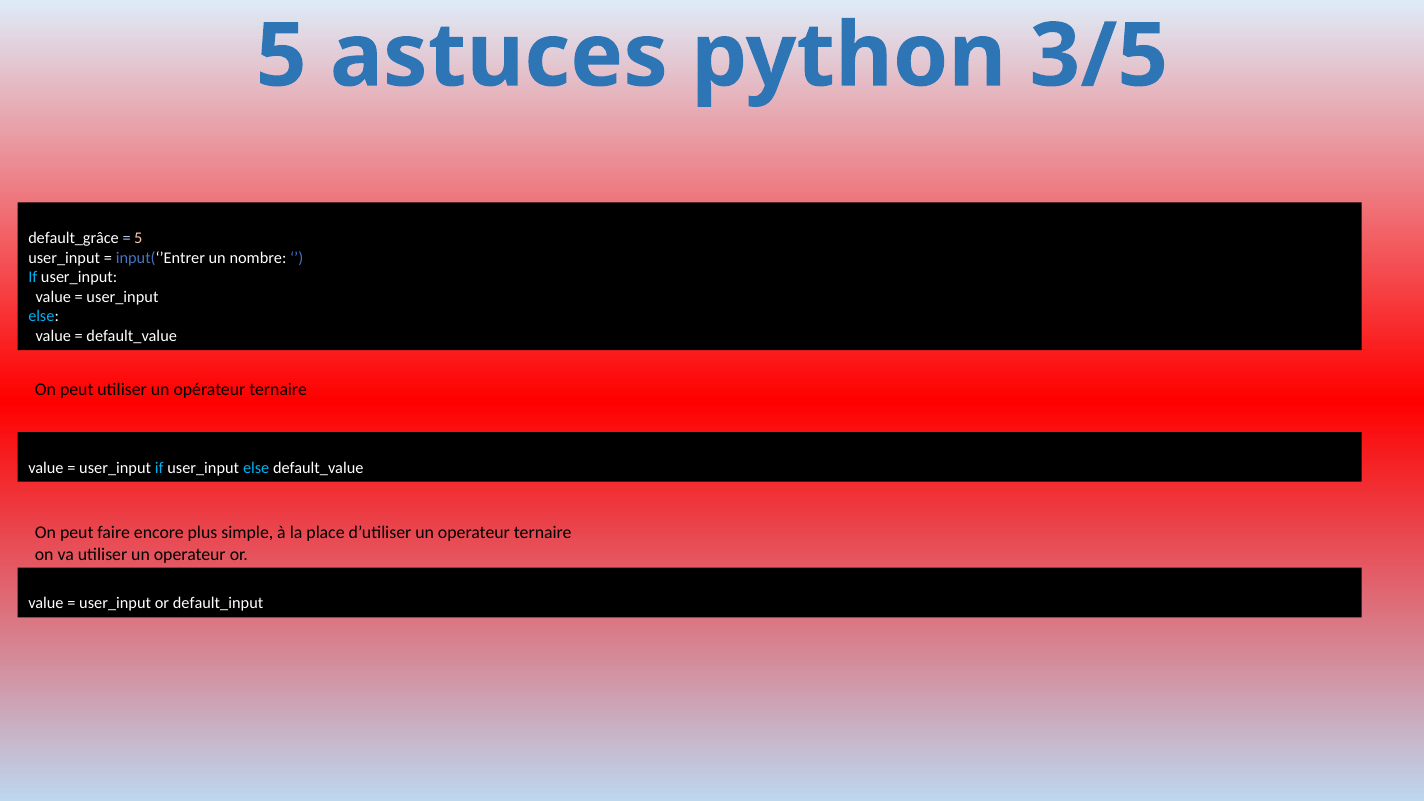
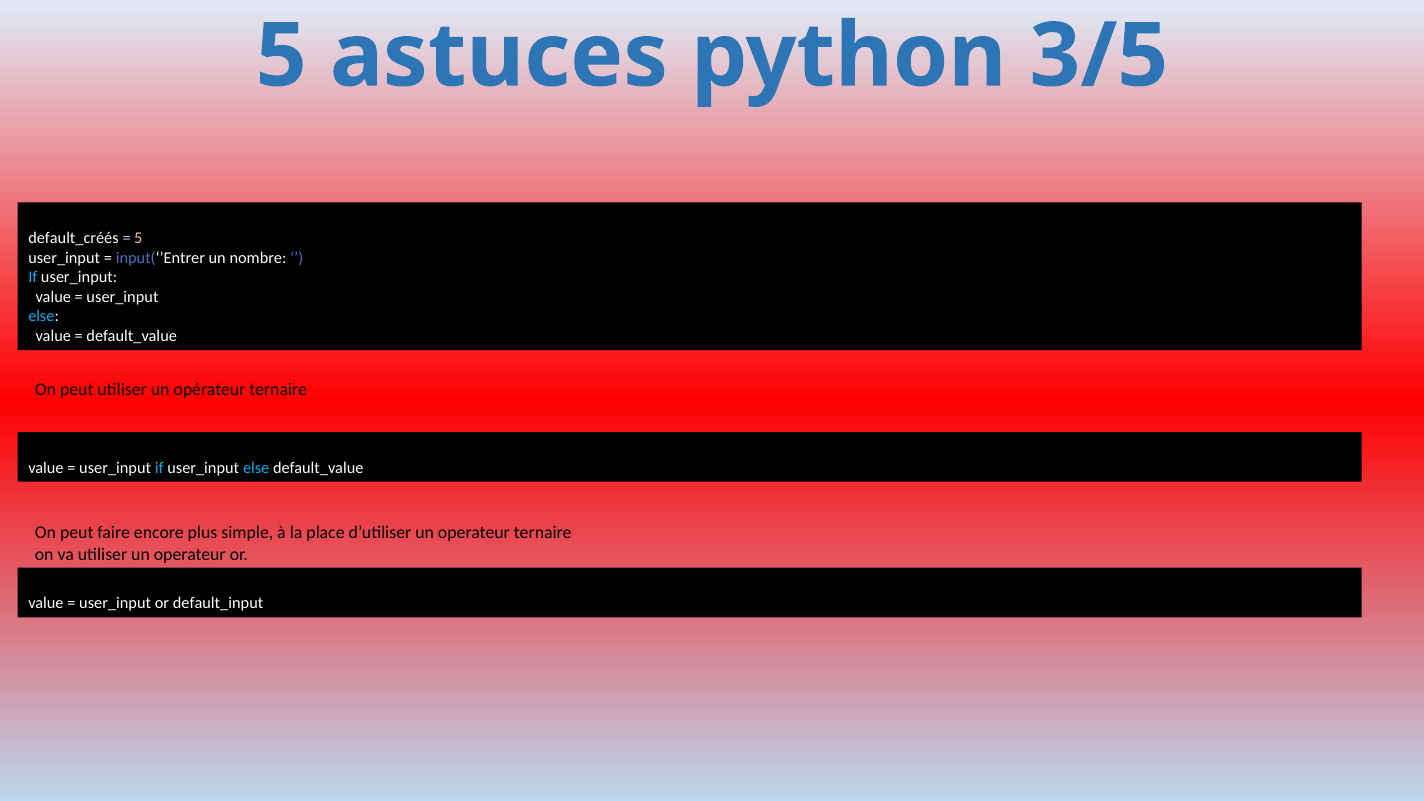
default_grâce: default_grâce -> default_créés
